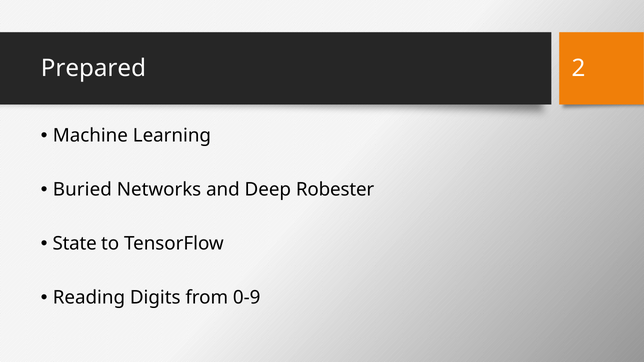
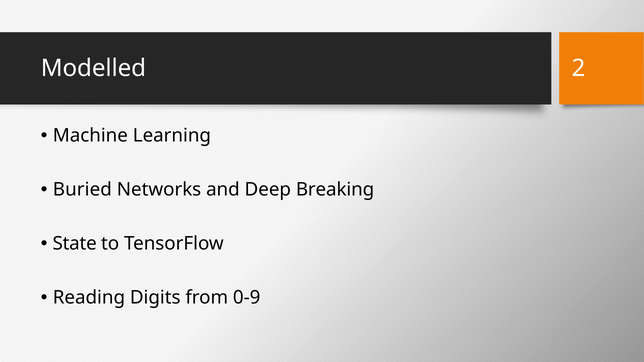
Prepared: Prepared -> Modelled
Robester: Robester -> Breaking
